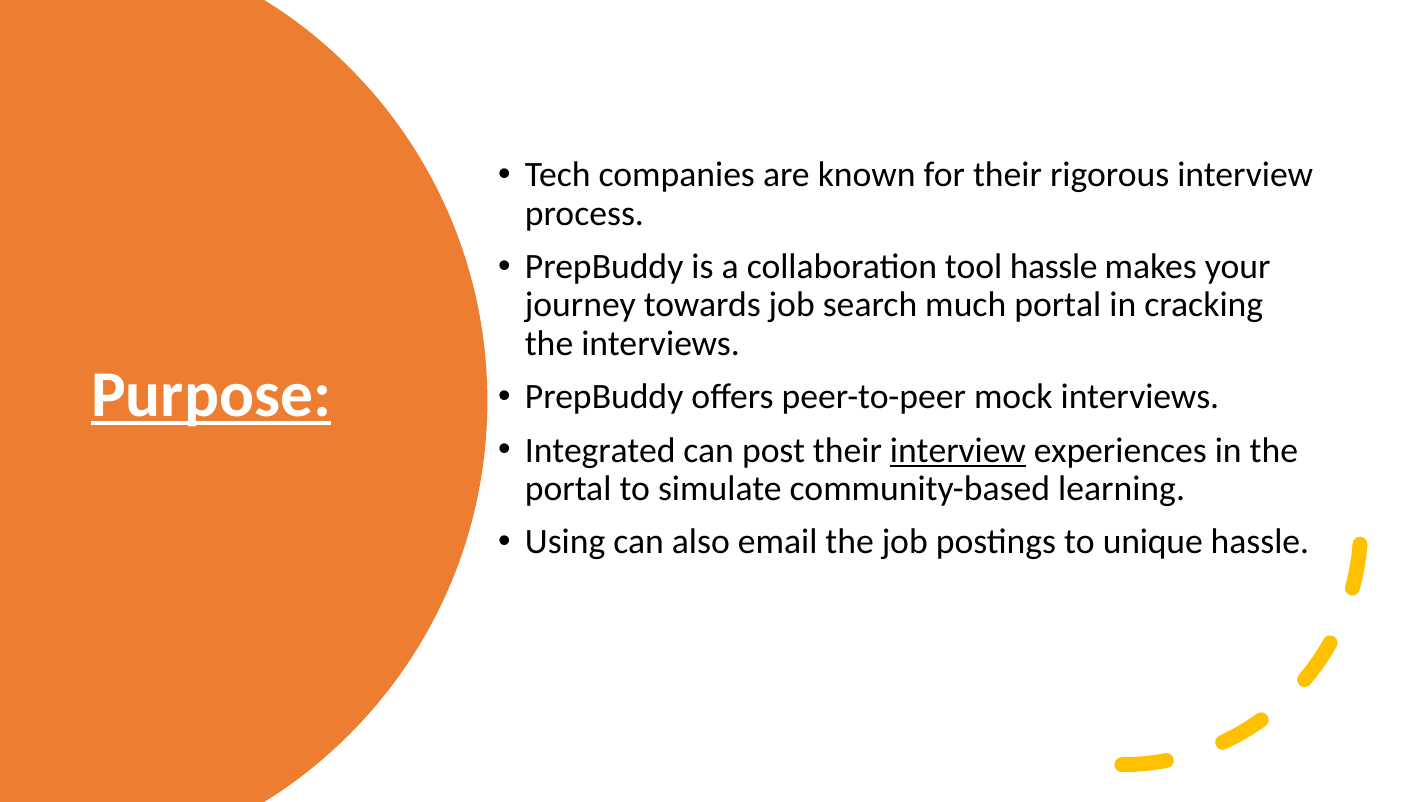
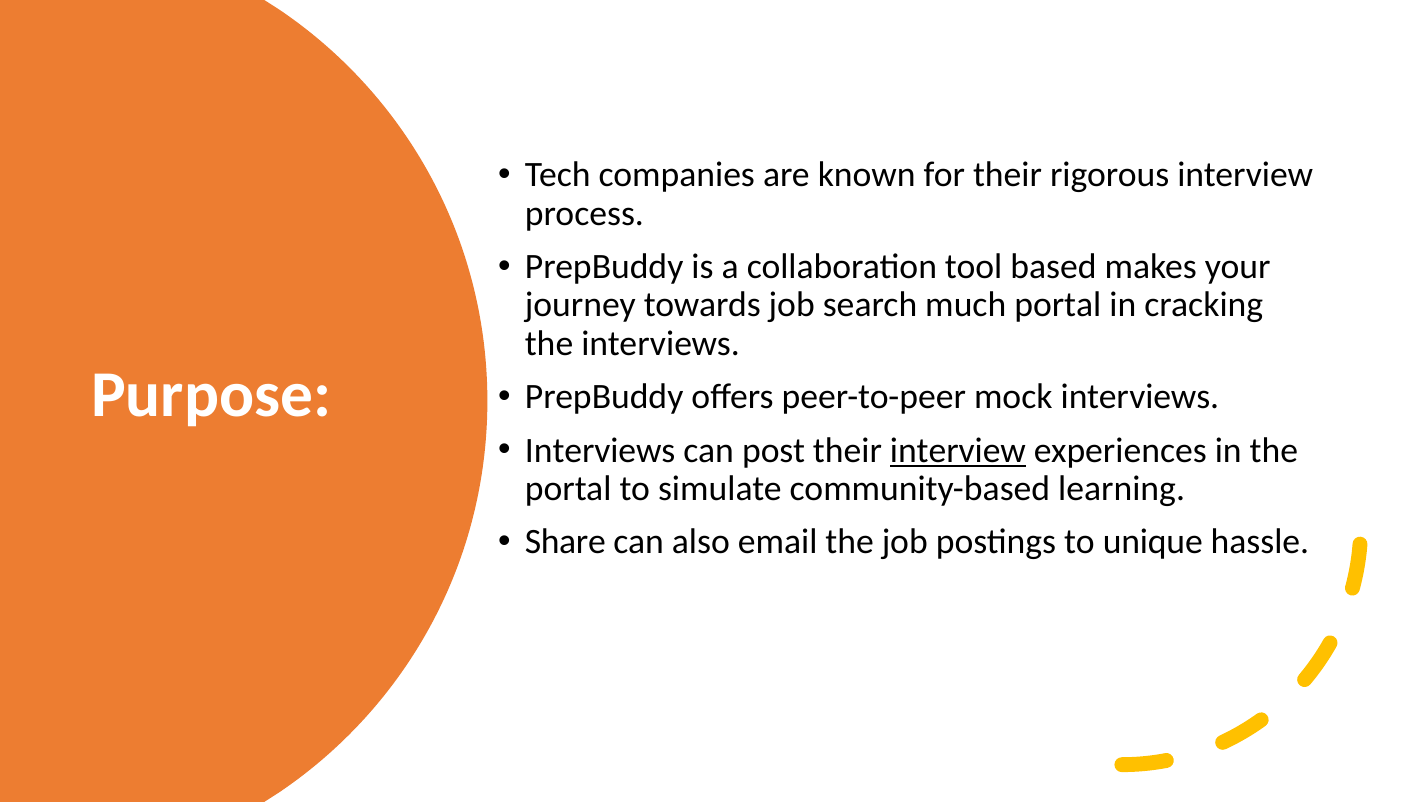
tool hassle: hassle -> based
Purpose underline: present -> none
Integrated at (600, 450): Integrated -> Interviews
Using: Using -> Share
